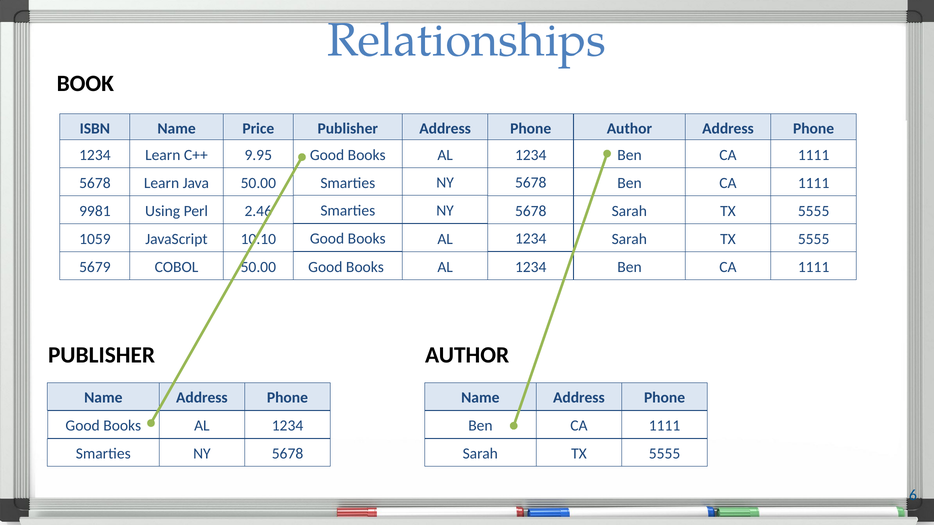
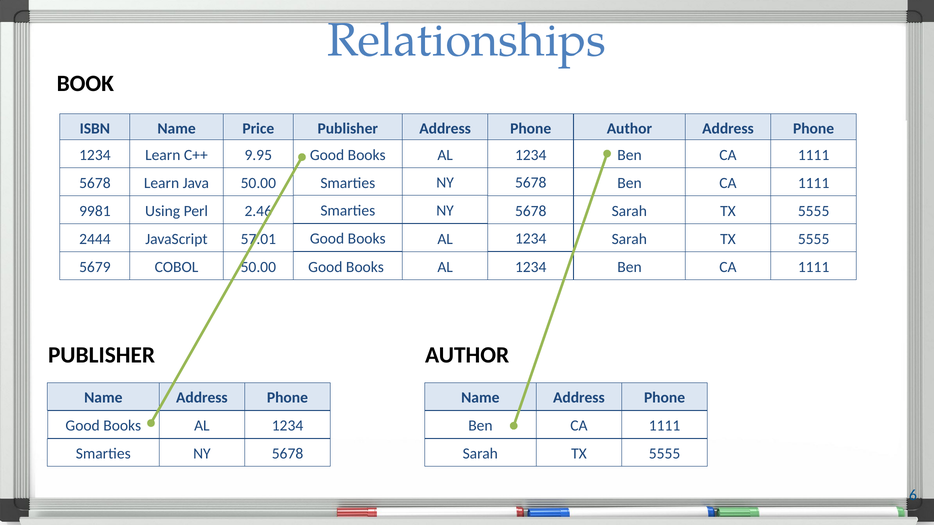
1059: 1059 -> 2444
10.10: 10.10 -> 57.01
